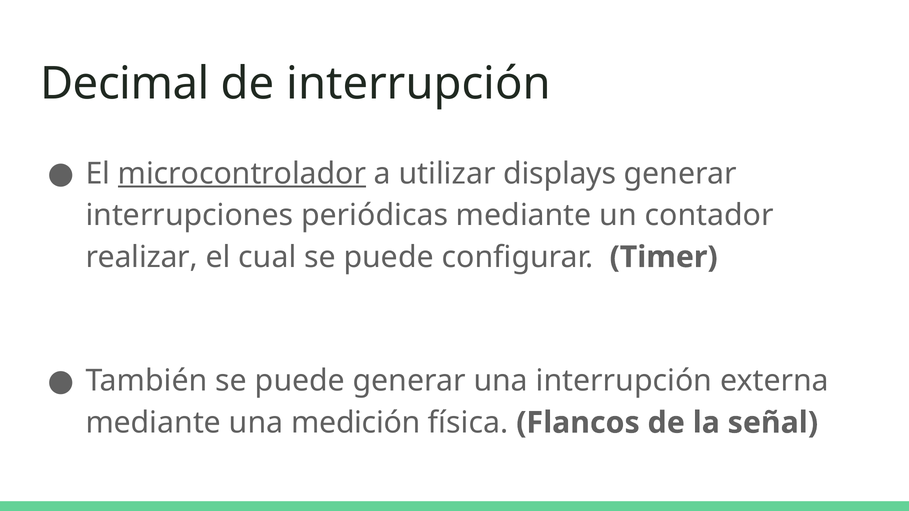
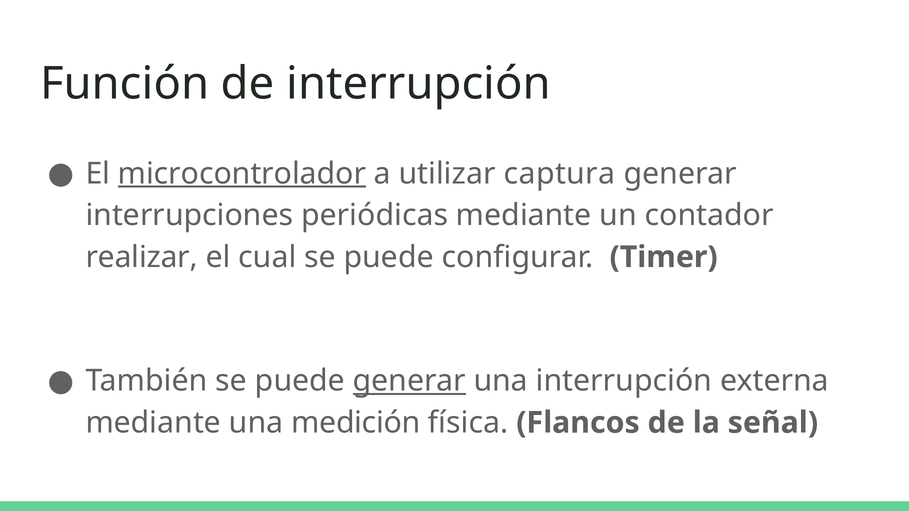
Decimal: Decimal -> Función
displays: displays -> captura
generar at (409, 381) underline: none -> present
